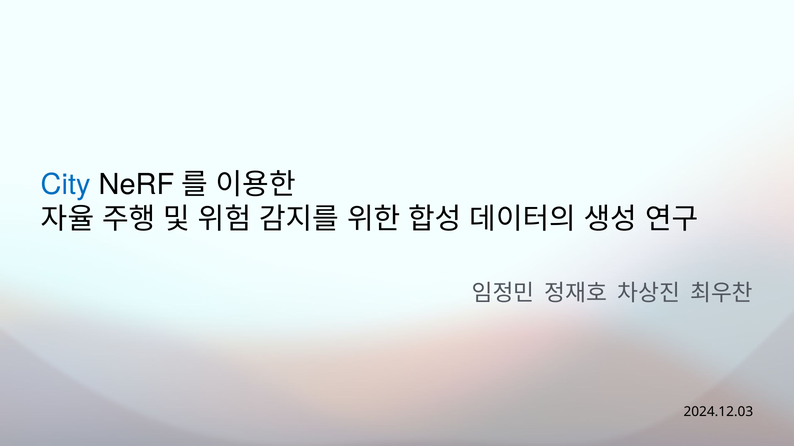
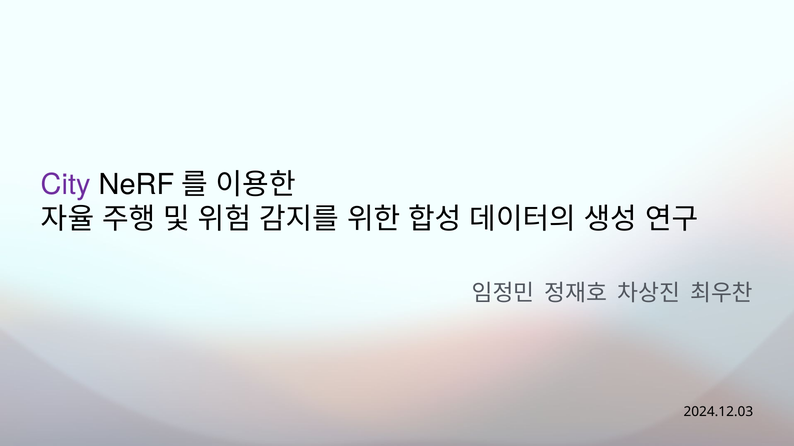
City colour: blue -> purple
